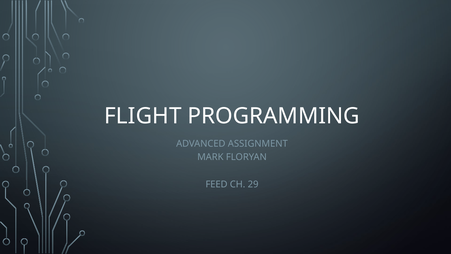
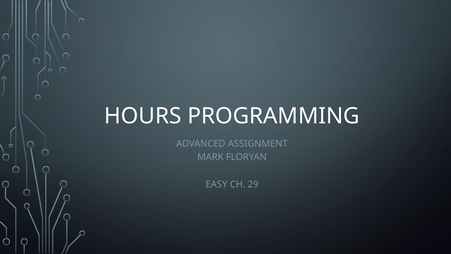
FLIGHT: FLIGHT -> HOURS
FEED: FEED -> EASY
